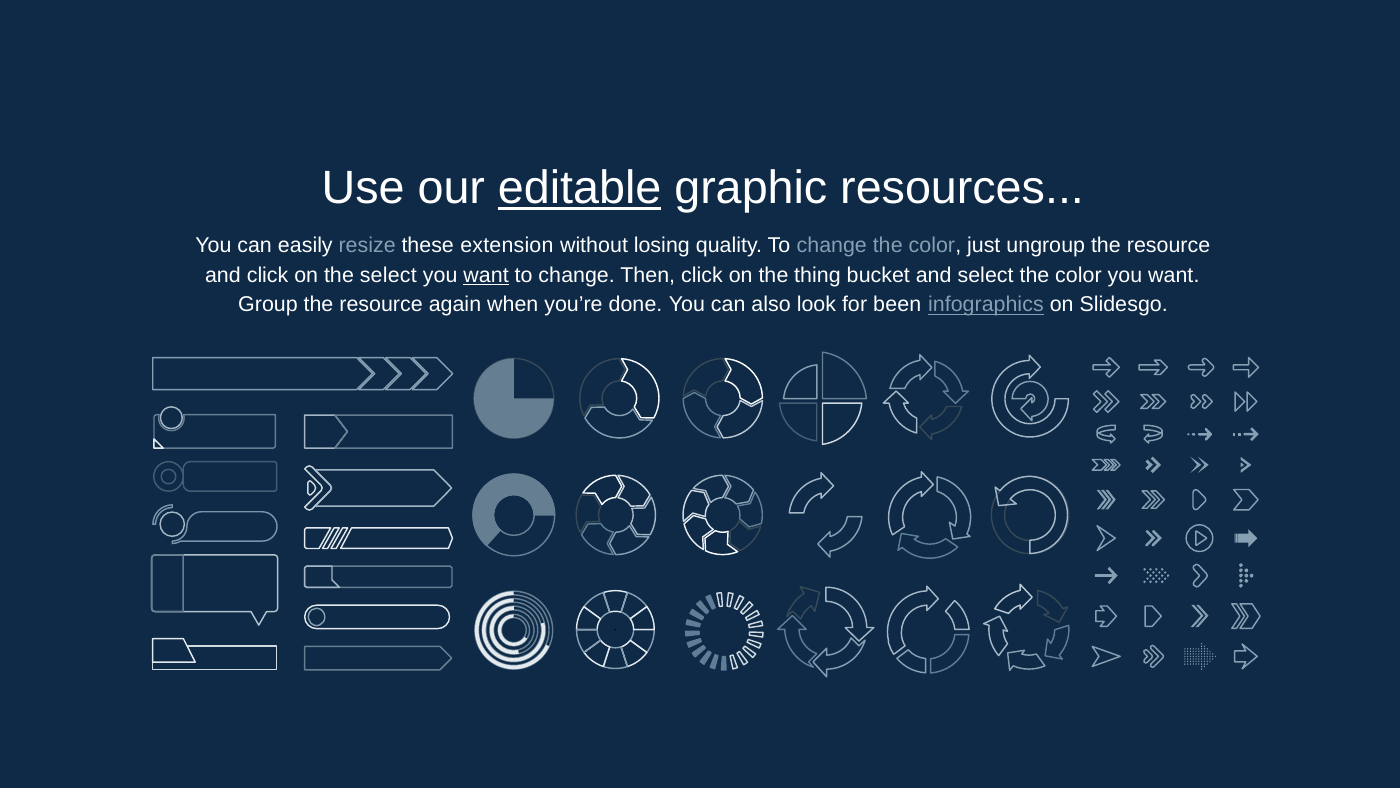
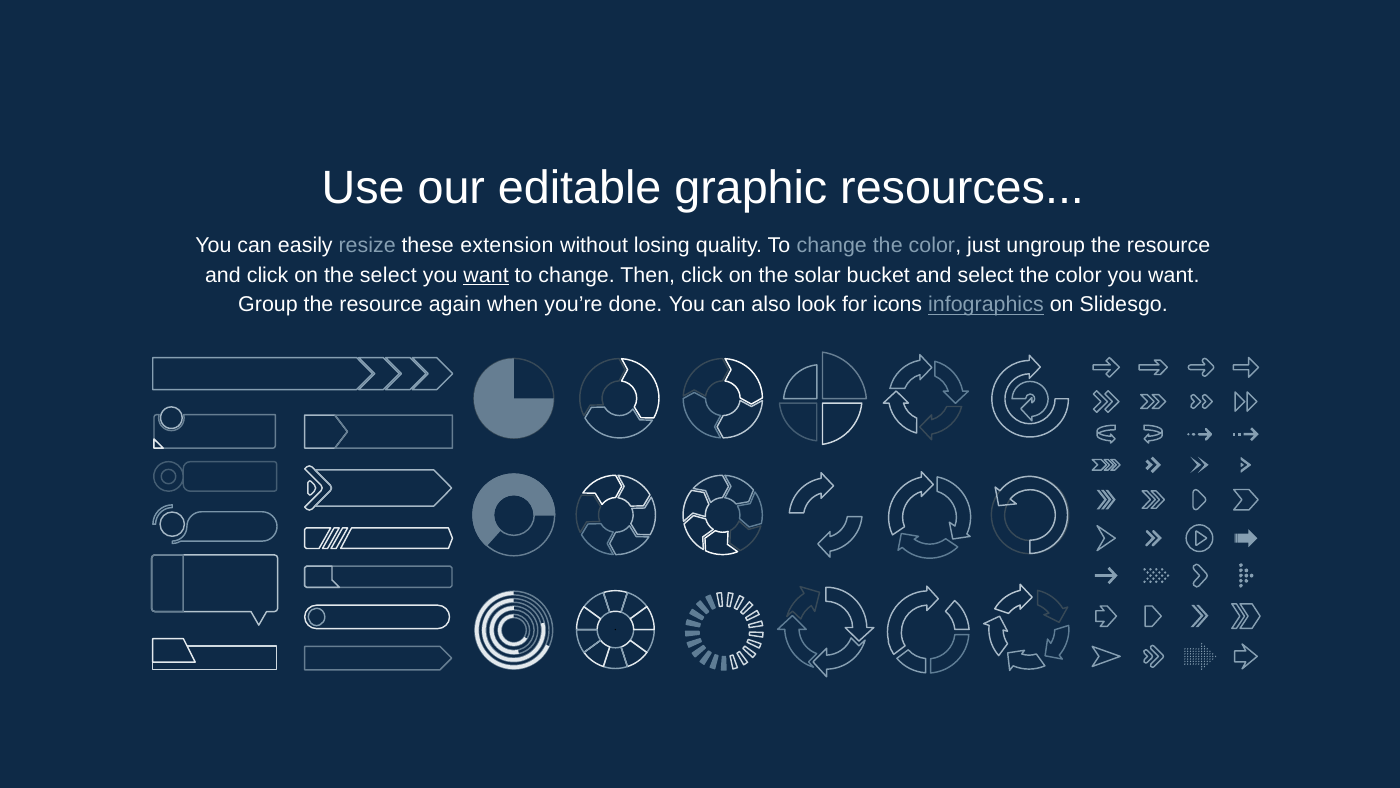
editable underline: present -> none
thing: thing -> solar
been: been -> icons
